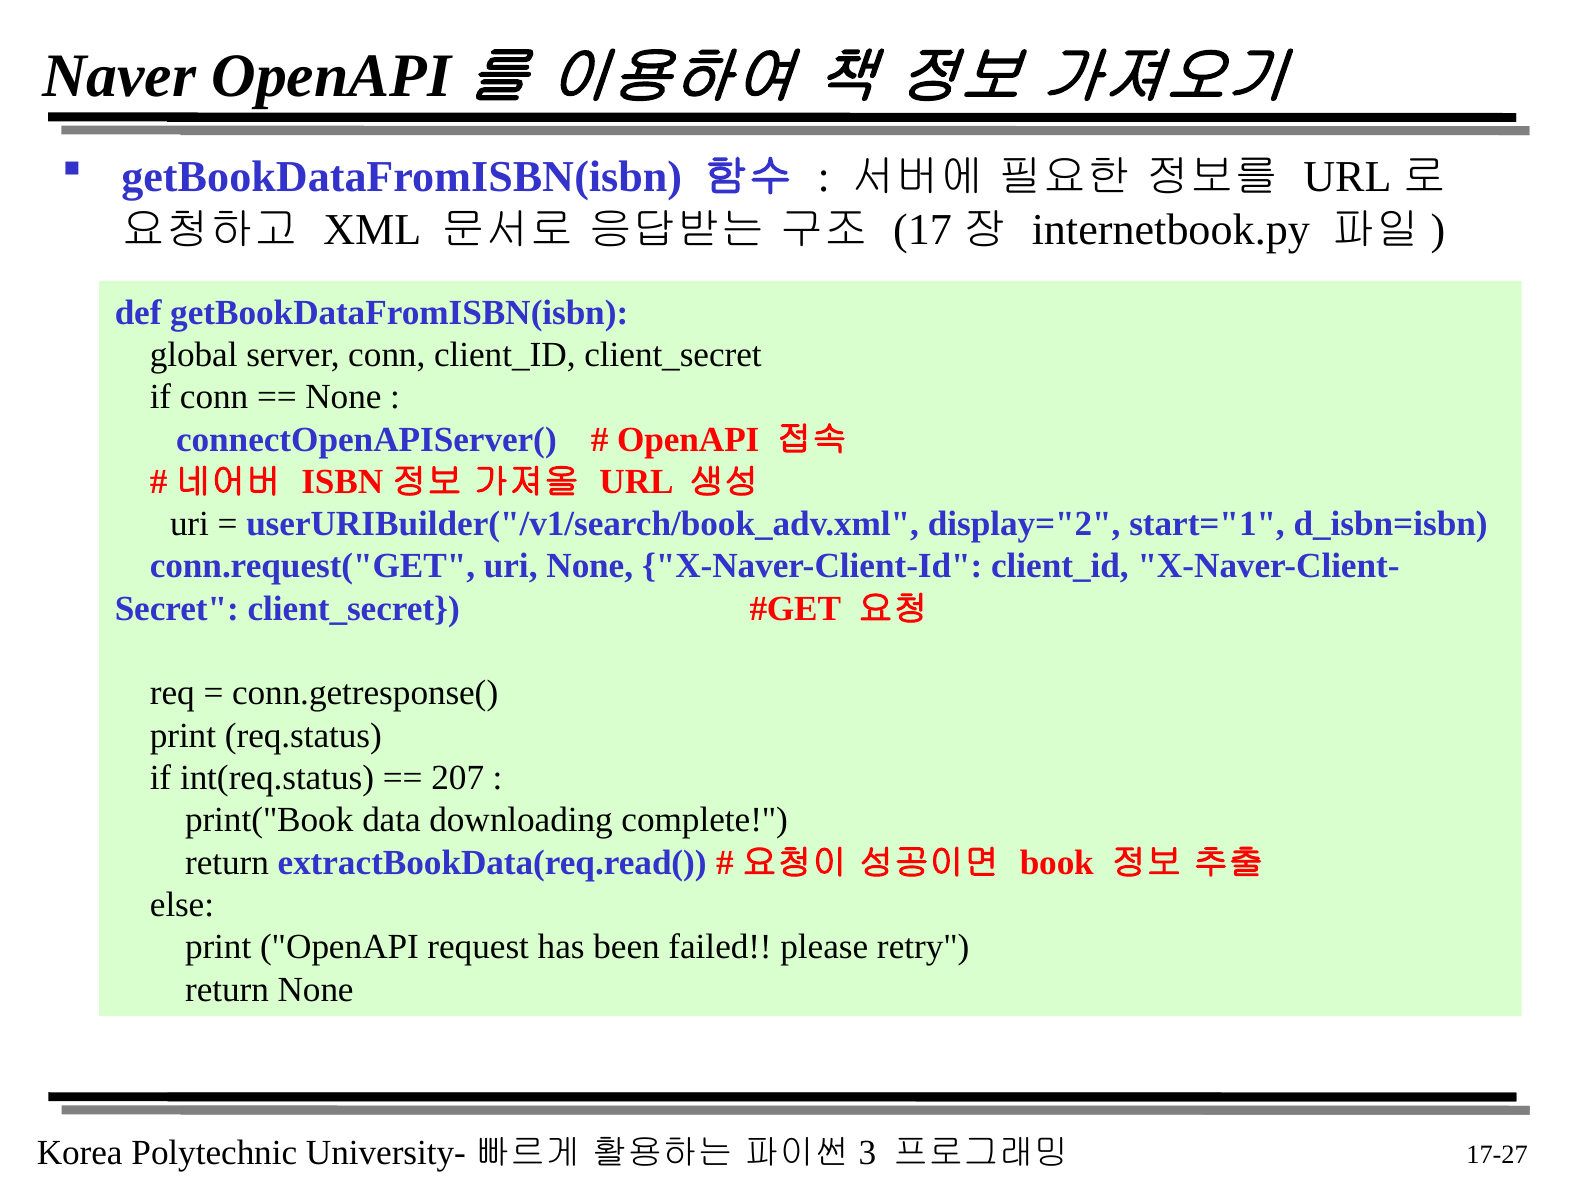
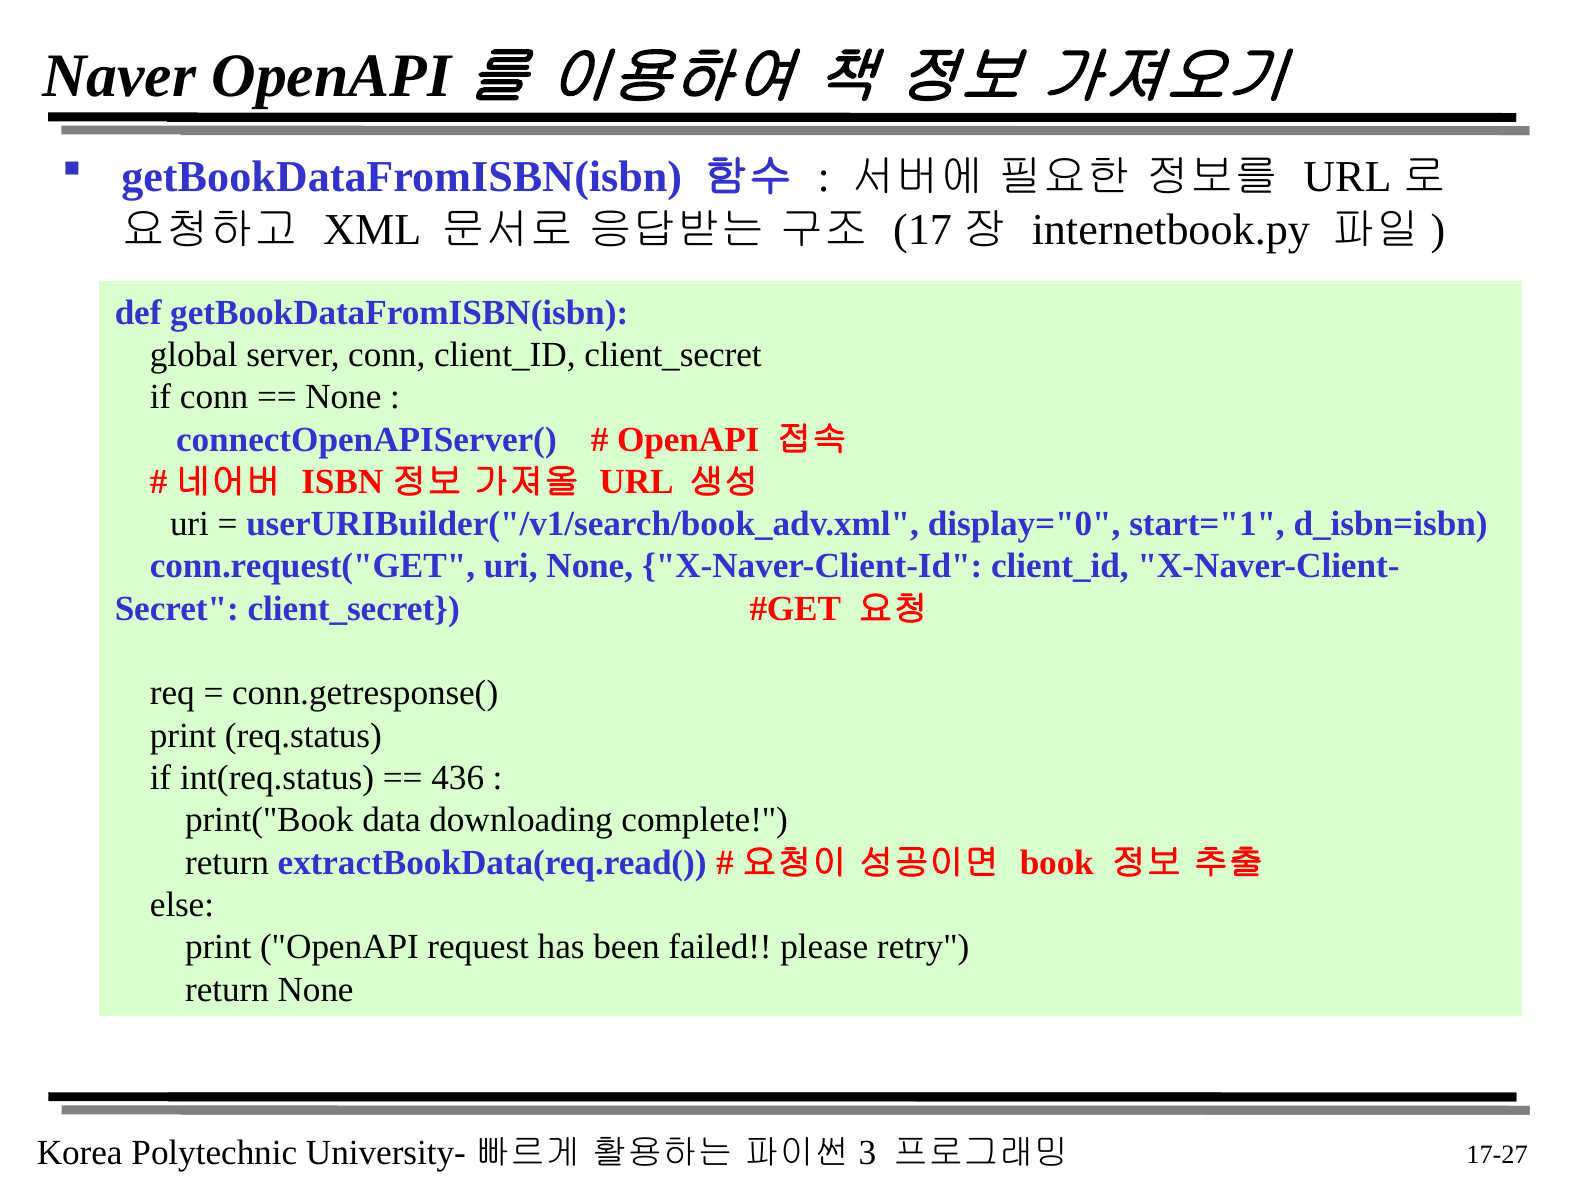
display="2: display="2 -> display="0
207: 207 -> 436
